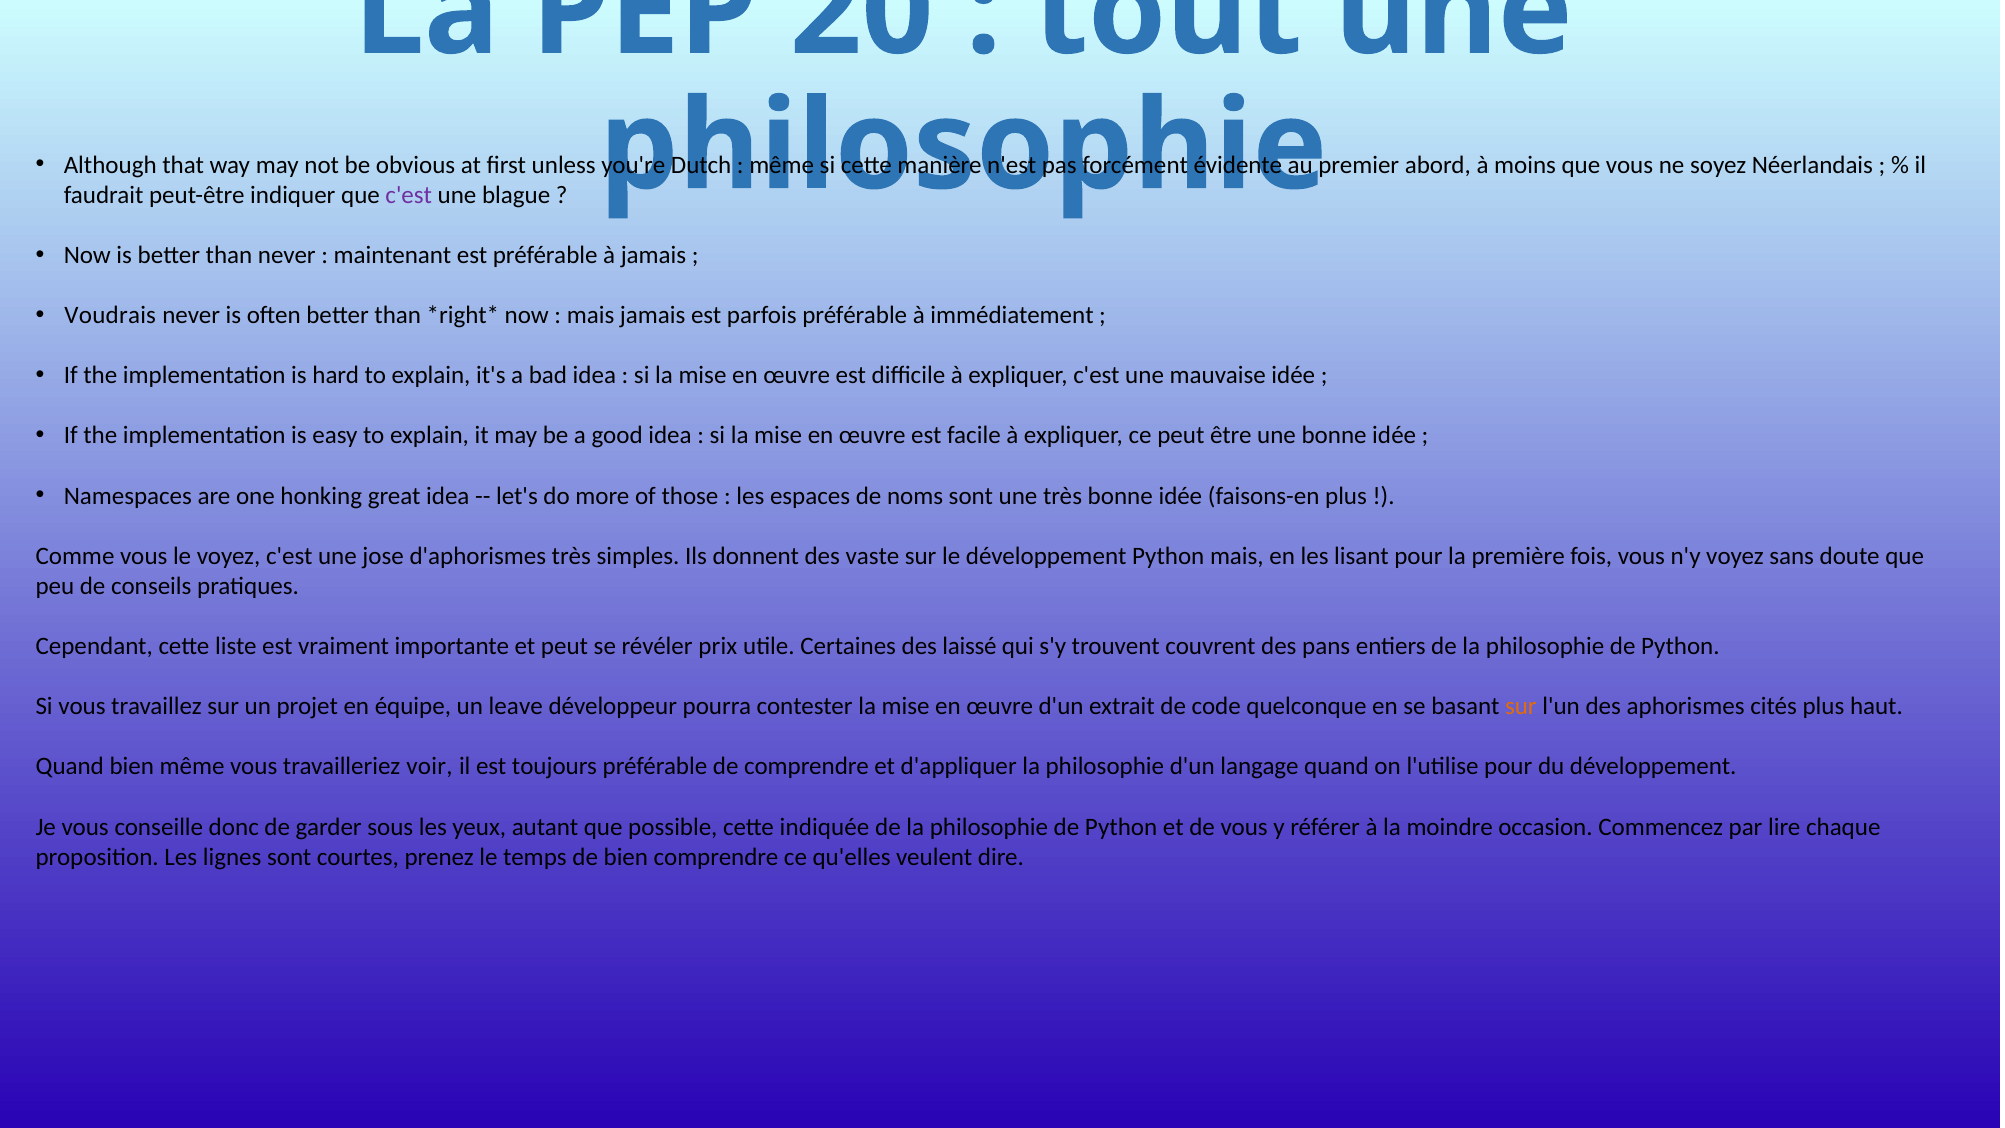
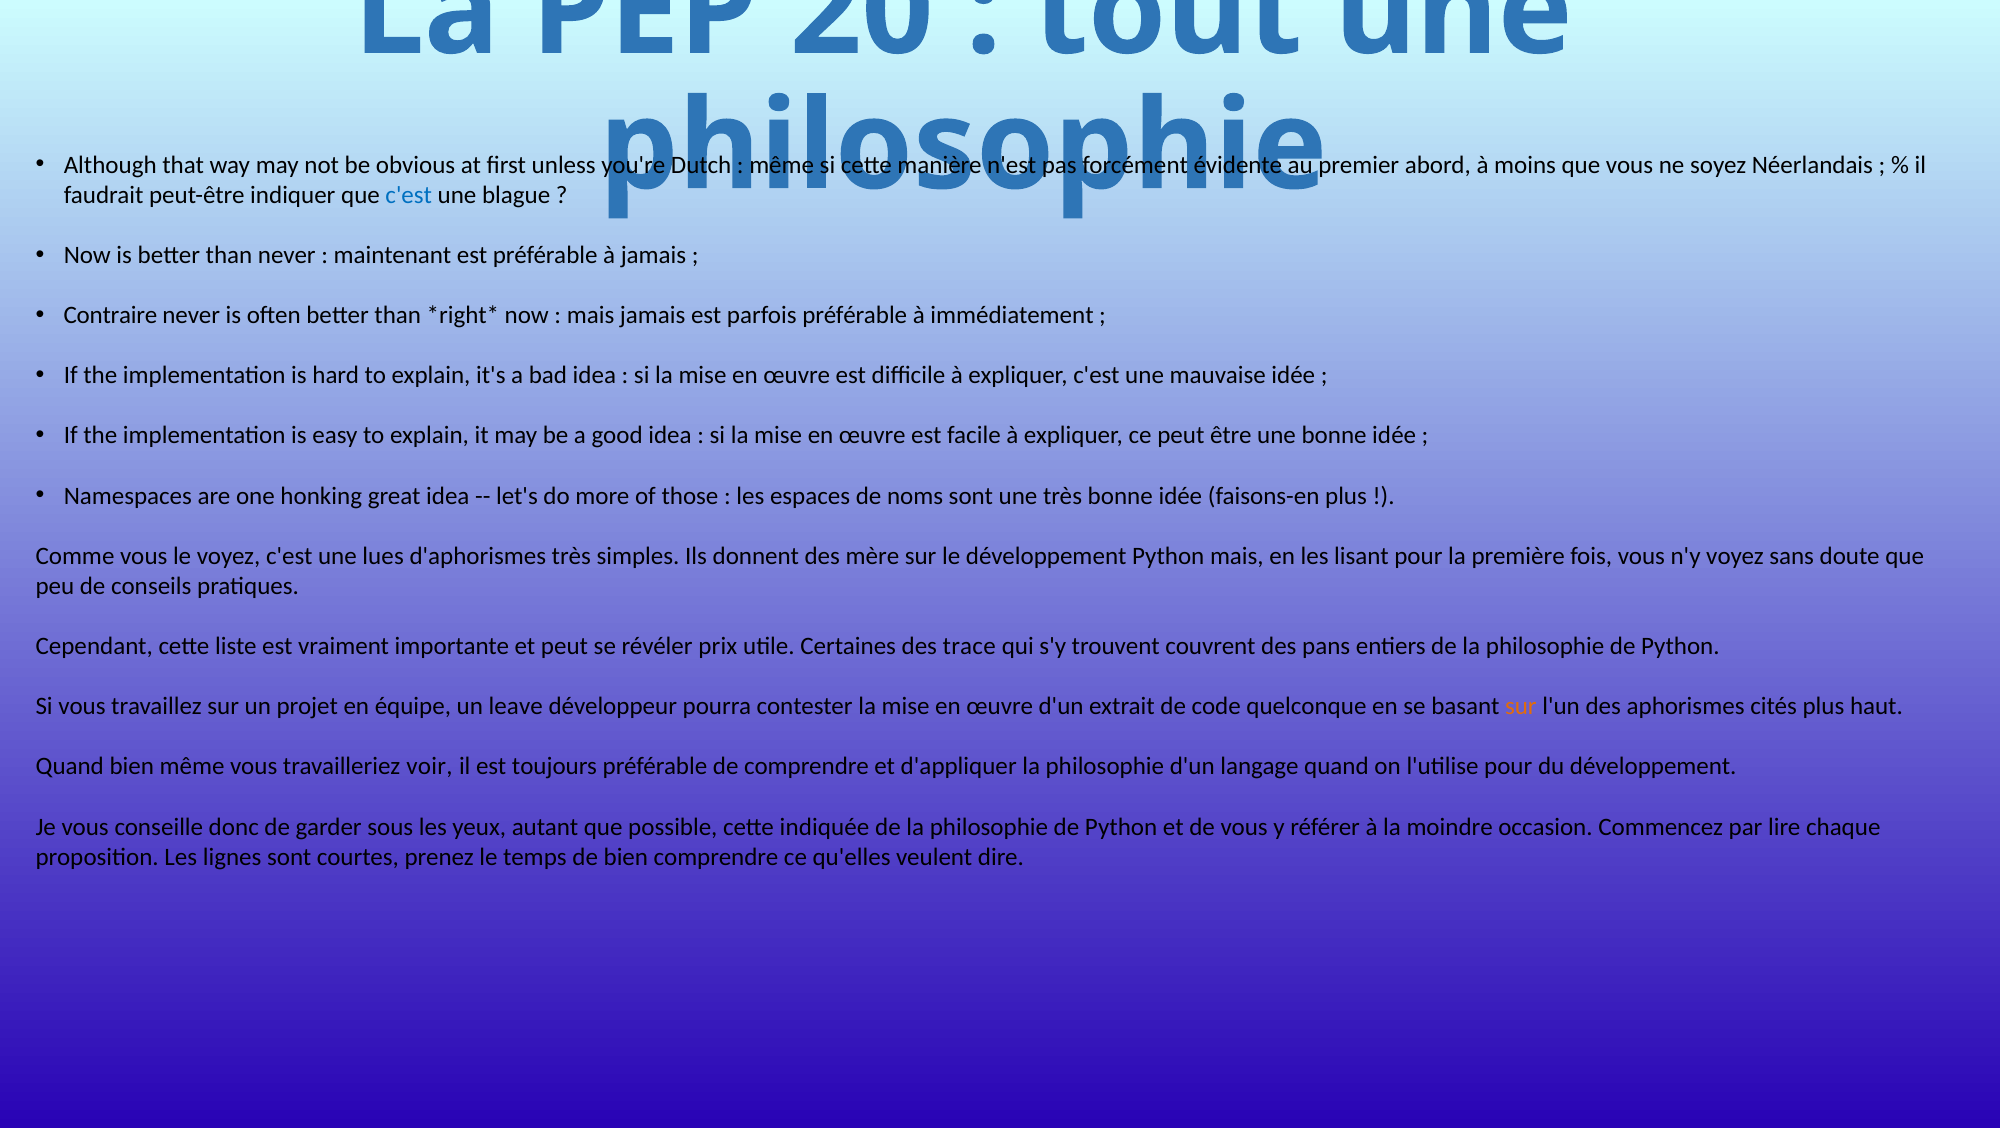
c'est at (409, 195) colour: purple -> blue
Voudrais: Voudrais -> Contraire
jose: jose -> lues
vaste: vaste -> mère
laissé: laissé -> trace
